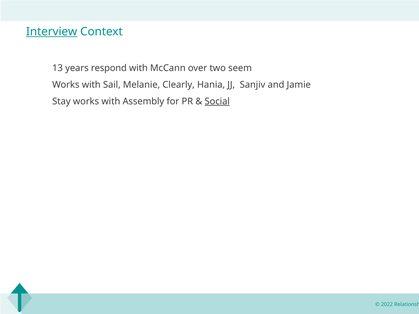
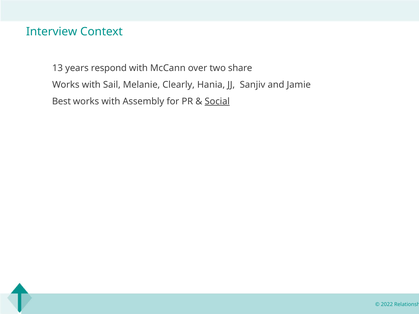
Interview underline: present -> none
seem: seem -> share
Stay: Stay -> Best
